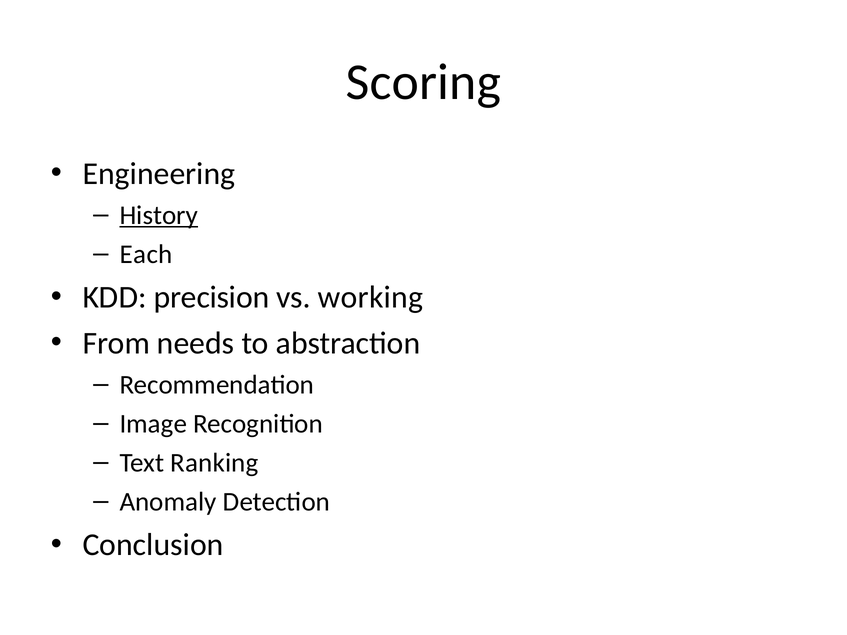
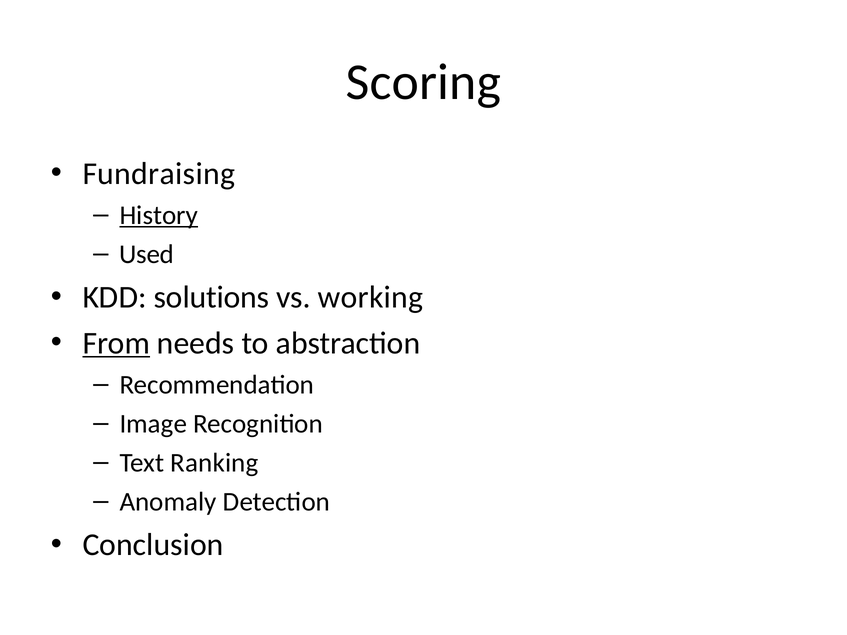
Engineering: Engineering -> Fundraising
Each: Each -> Used
precision: precision -> solutions
From underline: none -> present
